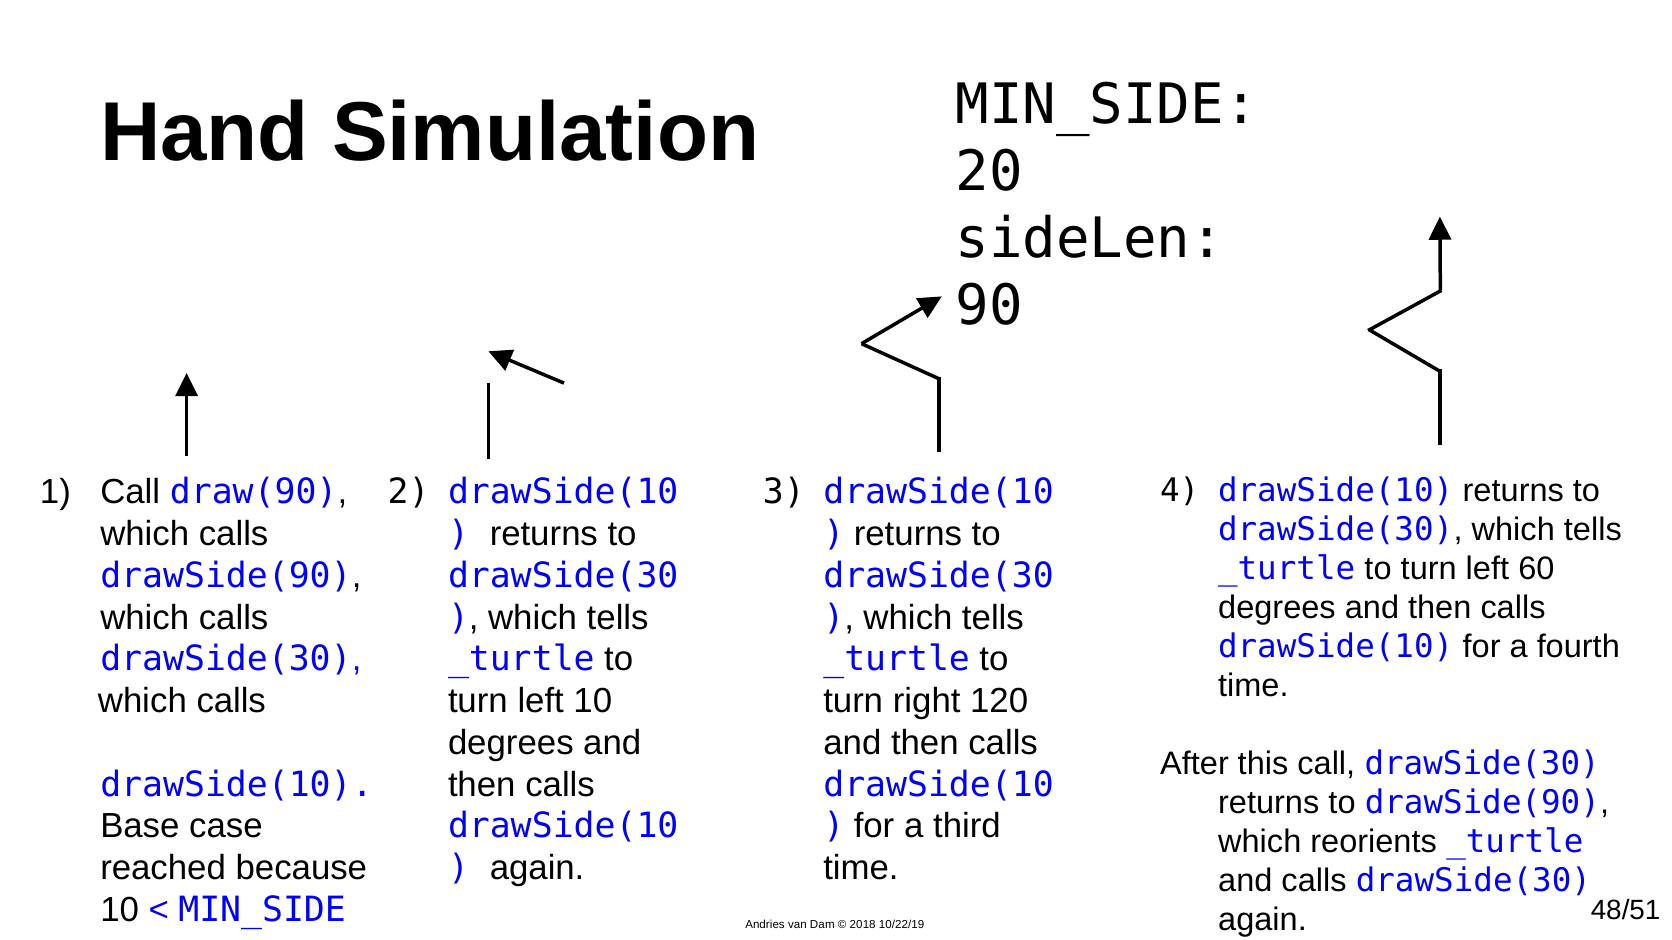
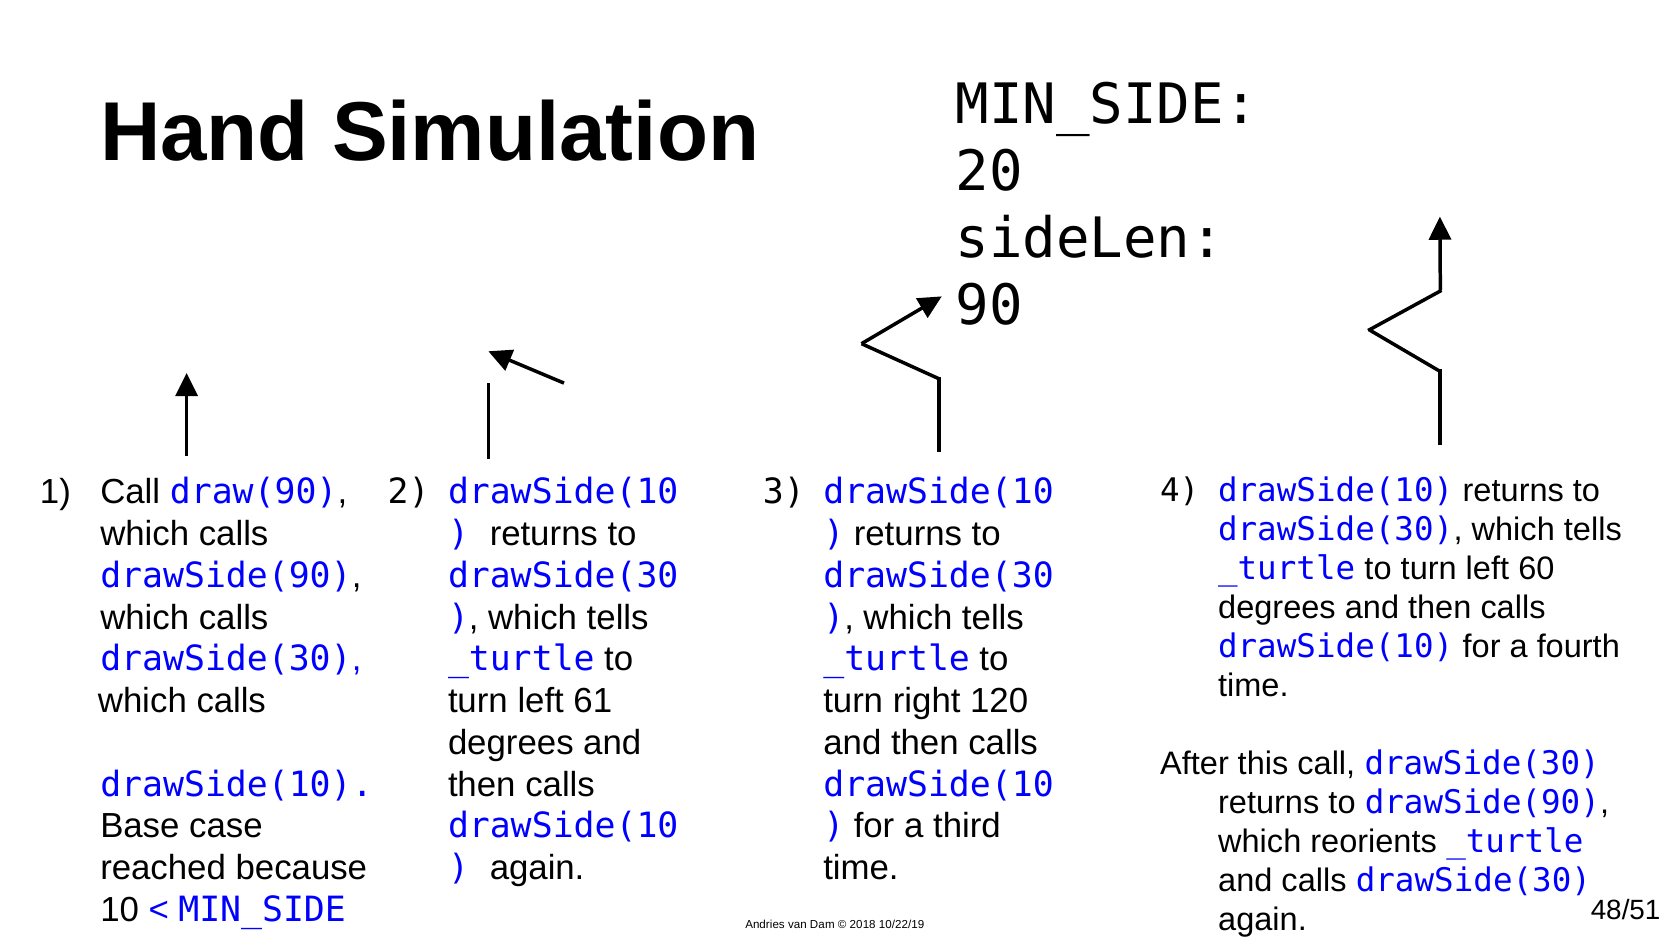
left 10: 10 -> 61
